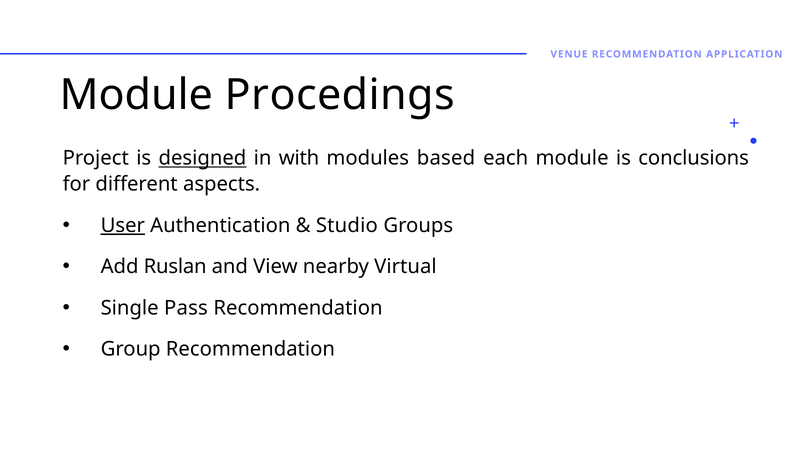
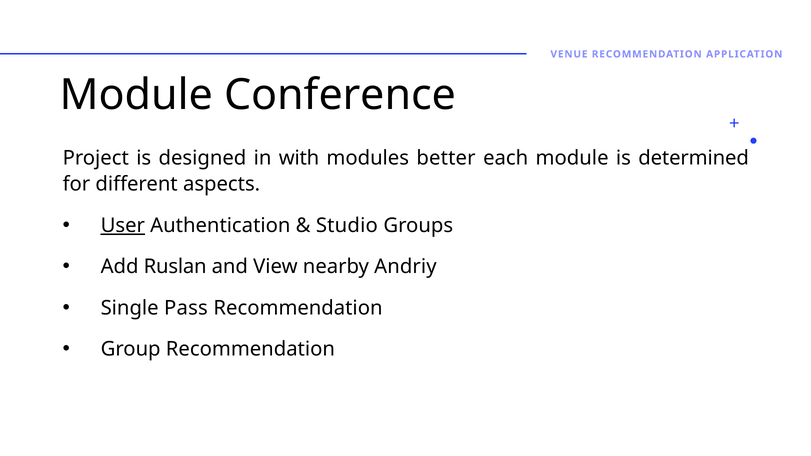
Procedings: Procedings -> Conference
designed underline: present -> none
based: based -> better
conclusions: conclusions -> determined
Virtual: Virtual -> Andriy
